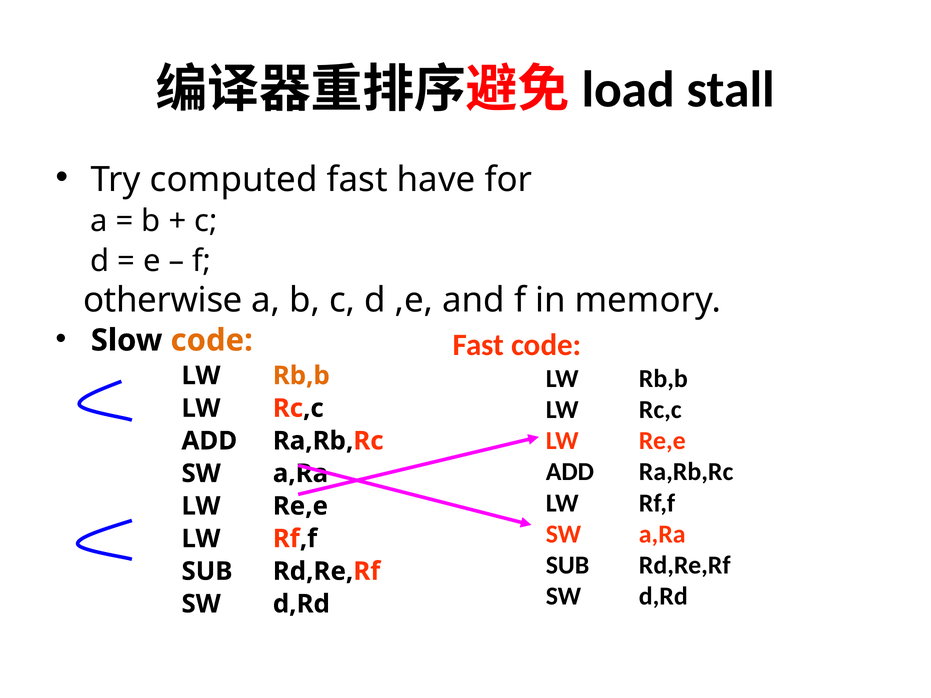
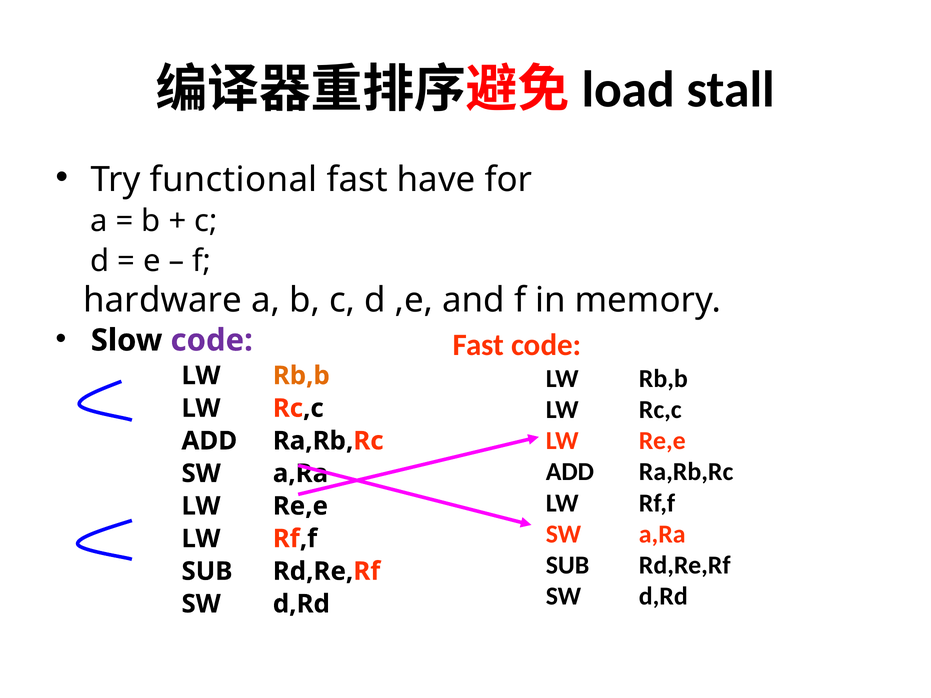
computed: computed -> functional
otherwise: otherwise -> hardware
code at (212, 340) colour: orange -> purple
